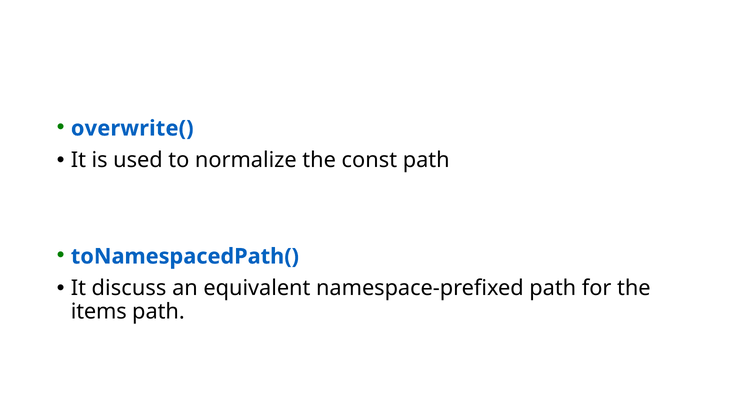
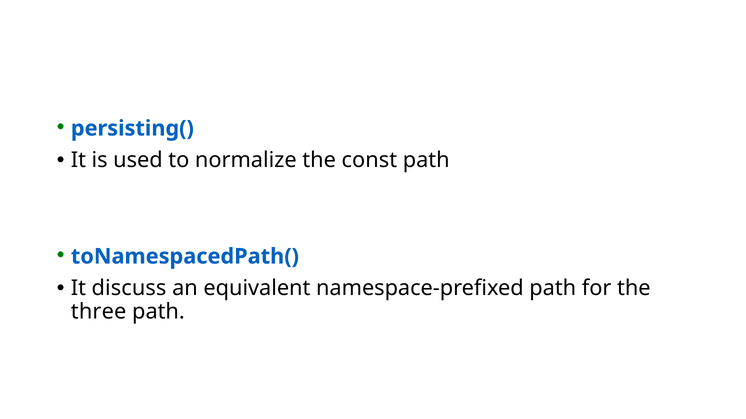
overwrite(: overwrite( -> persisting(
items: items -> three
